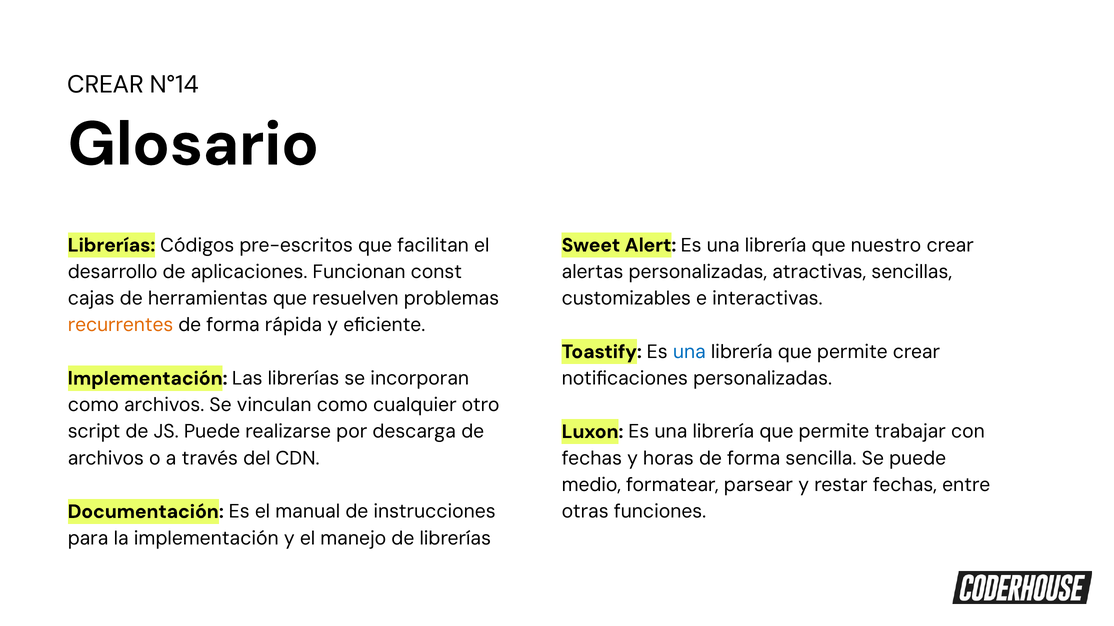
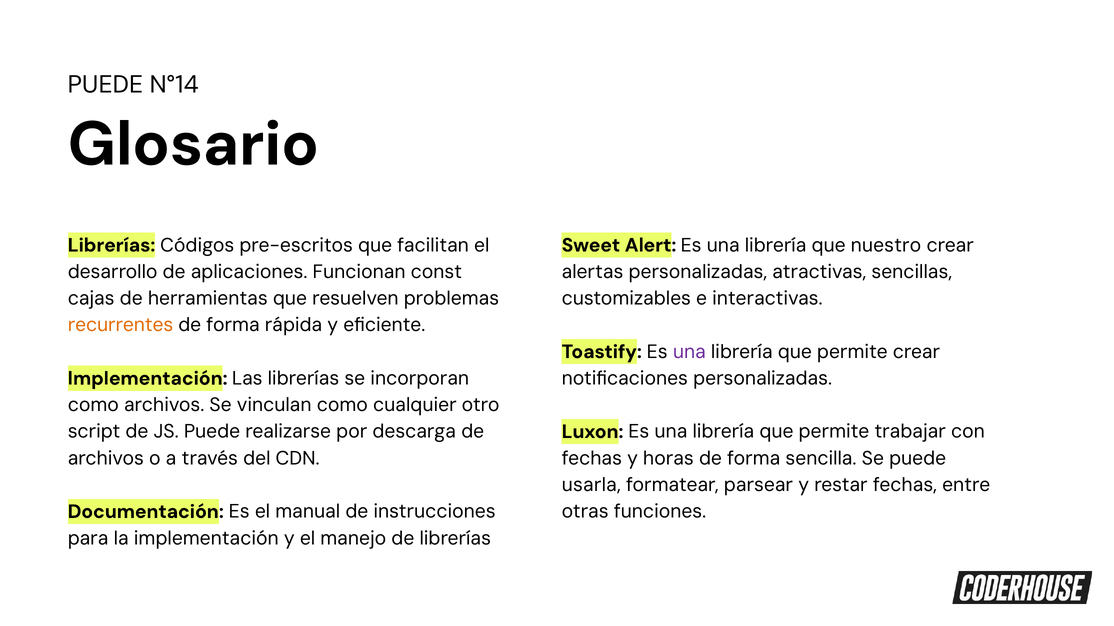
CREAR at (106, 85): CREAR -> PUEDE
una at (689, 352) colour: blue -> purple
medio: medio -> usarla
